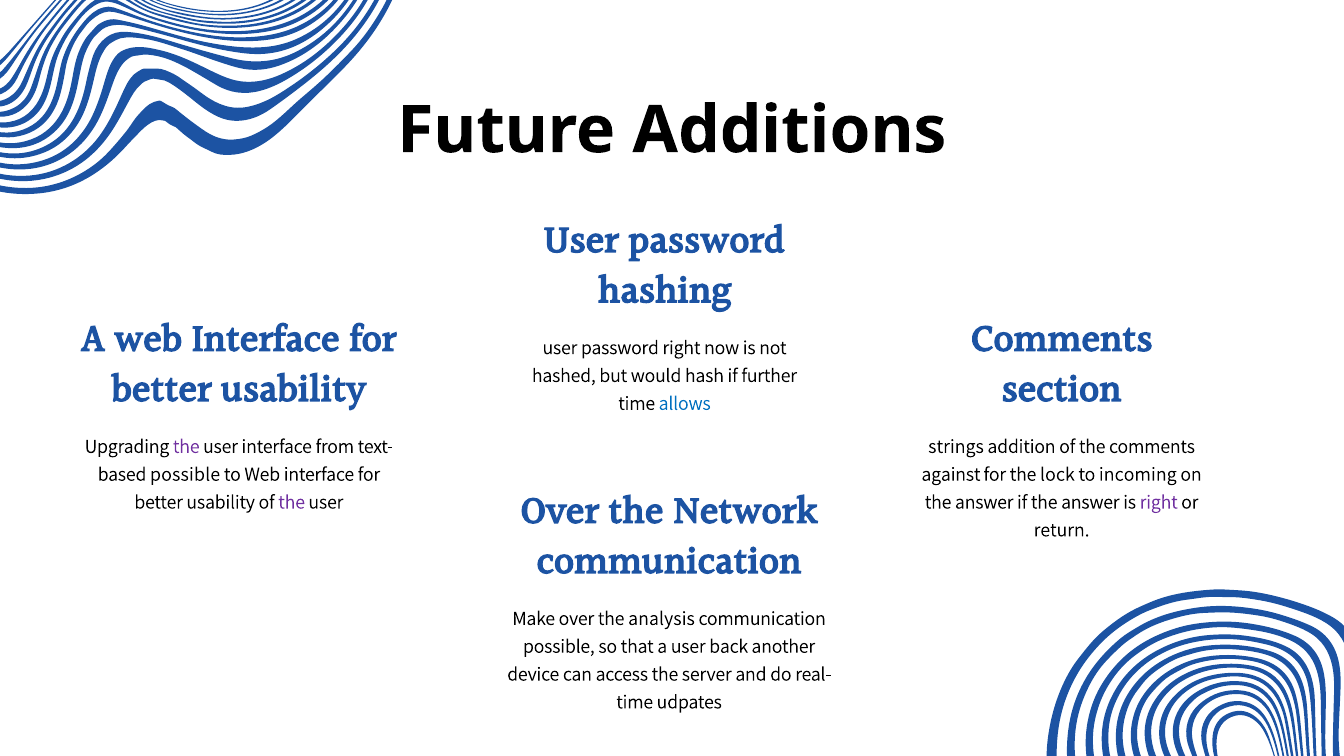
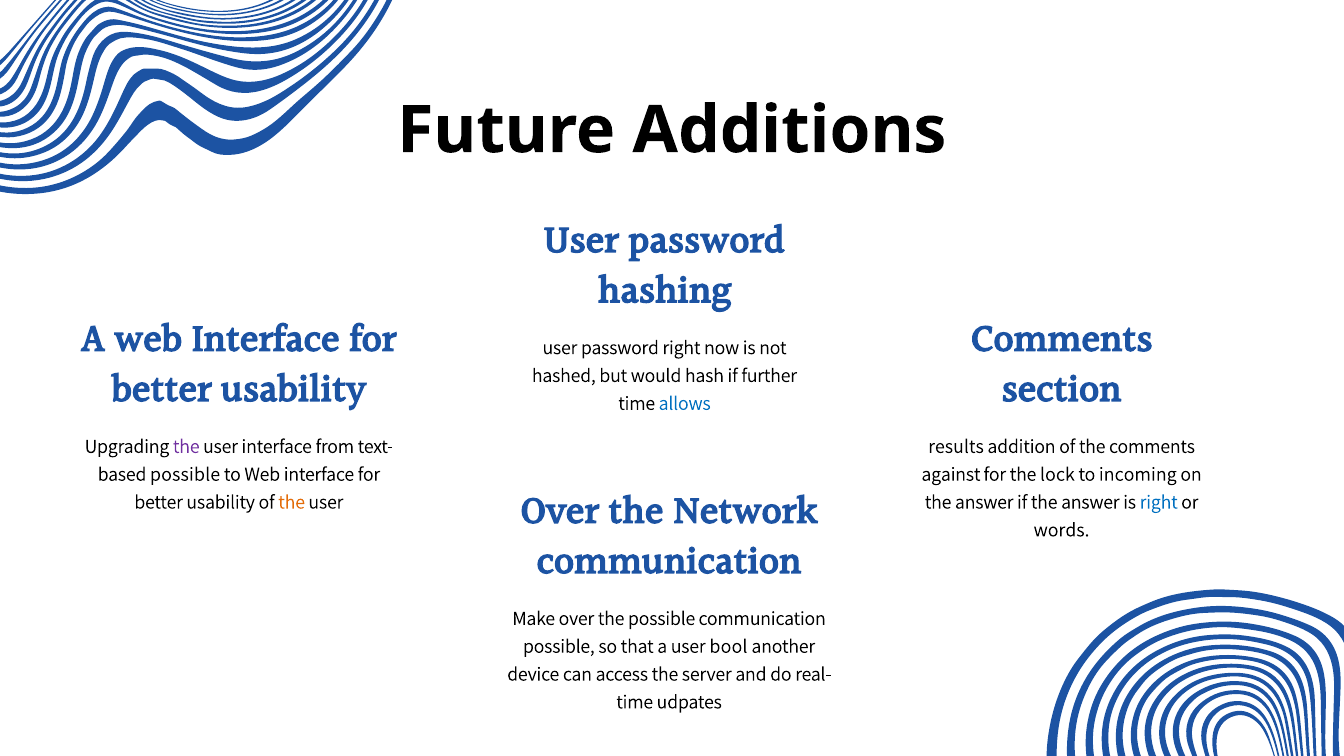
strings: strings -> results
the at (292, 502) colour: purple -> orange
right at (1159, 502) colour: purple -> blue
return: return -> words
the analysis: analysis -> possible
back: back -> bool
